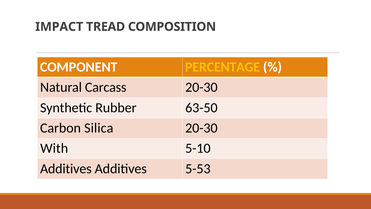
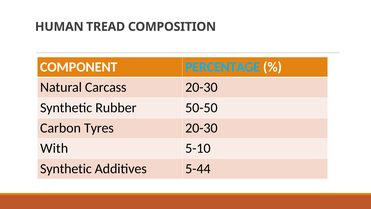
IMPACT: IMPACT -> HUMAN
PERCENTAGE colour: yellow -> light blue
63-50: 63-50 -> 50-50
Silica: Silica -> Tyres
Additives at (66, 168): Additives -> Synthetic
5-53: 5-53 -> 5-44
